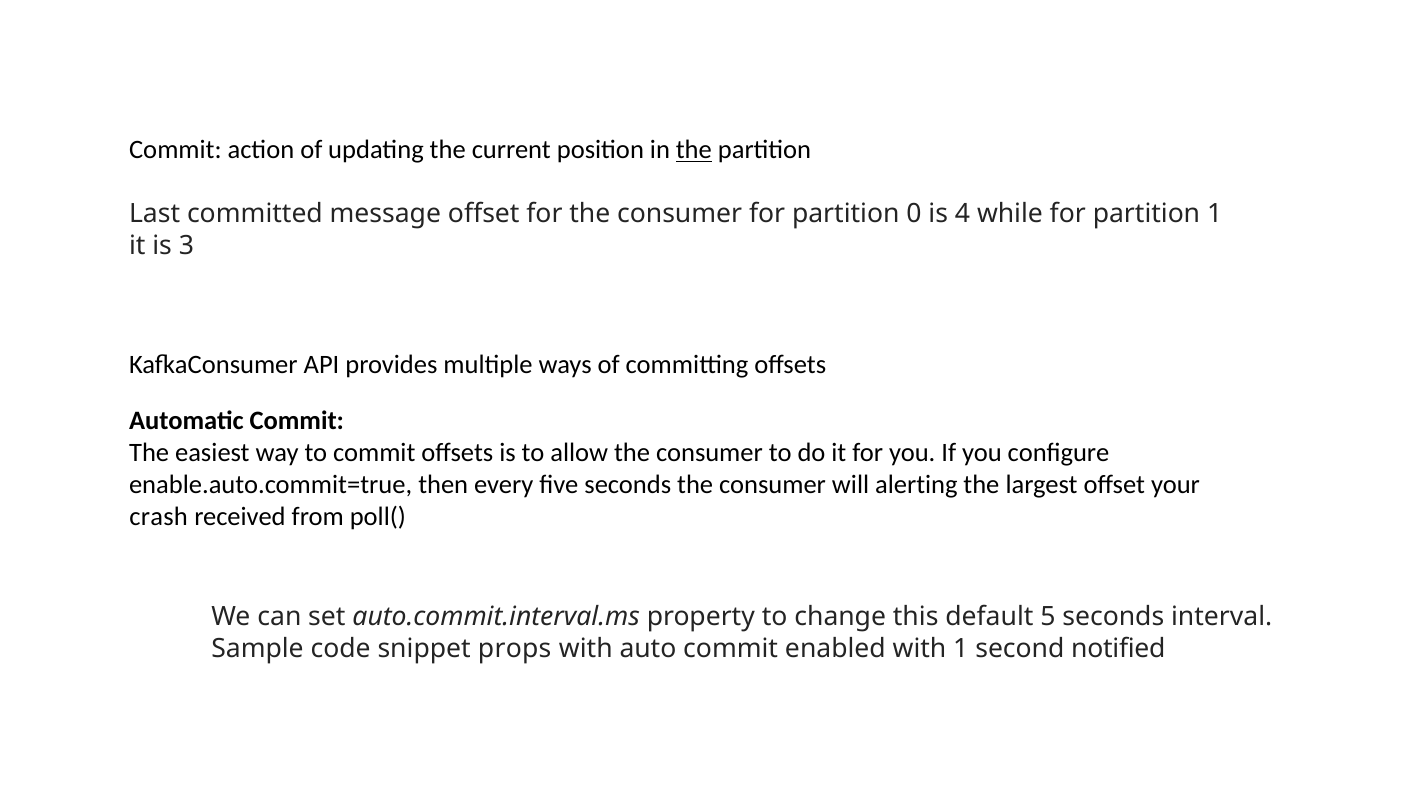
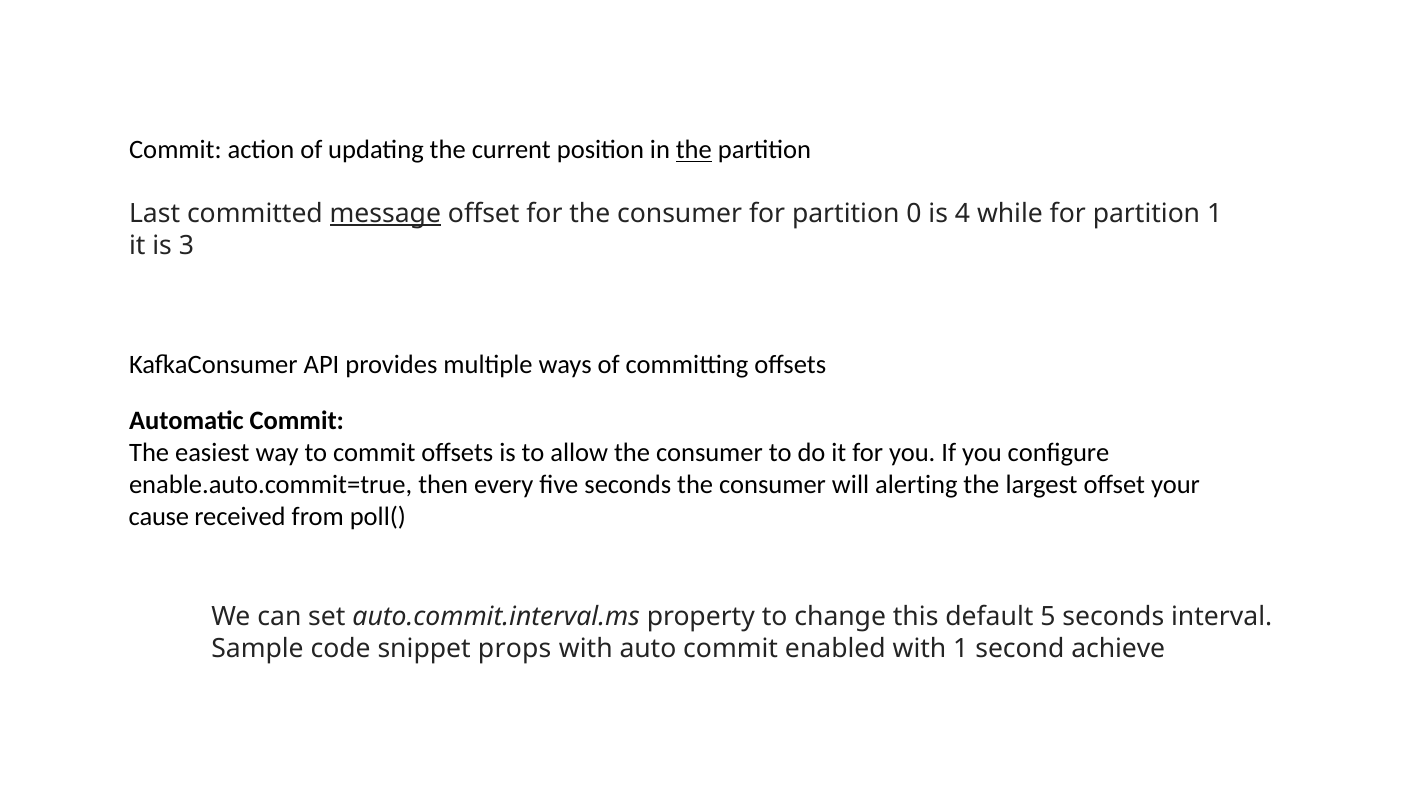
message underline: none -> present
crash: crash -> cause
notified: notified -> achieve
